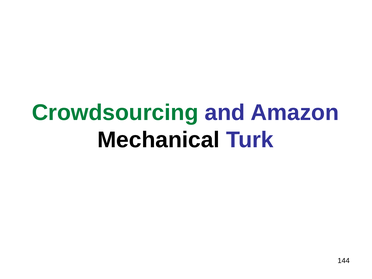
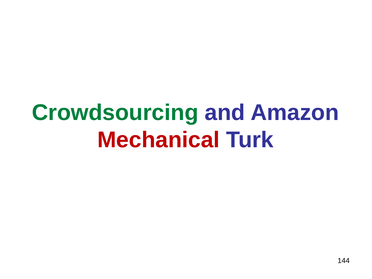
Mechanical colour: black -> red
